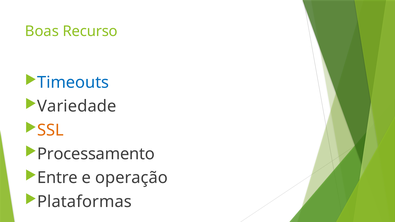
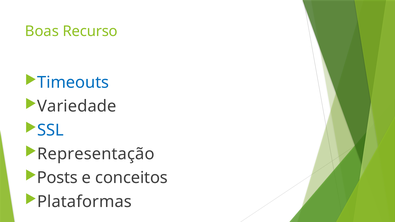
SSL colour: orange -> blue
Processamento: Processamento -> Representação
Entre: Entre -> Posts
operação: operação -> conceitos
